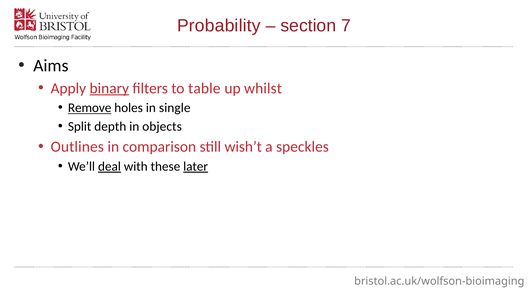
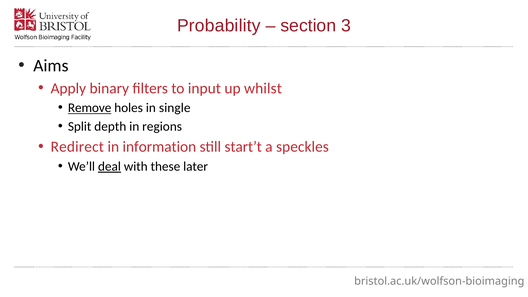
7: 7 -> 3
binary underline: present -> none
table: table -> input
objects: objects -> regions
Outlines: Outlines -> Redirect
comparison: comparison -> information
wish’t: wish’t -> start’t
later underline: present -> none
